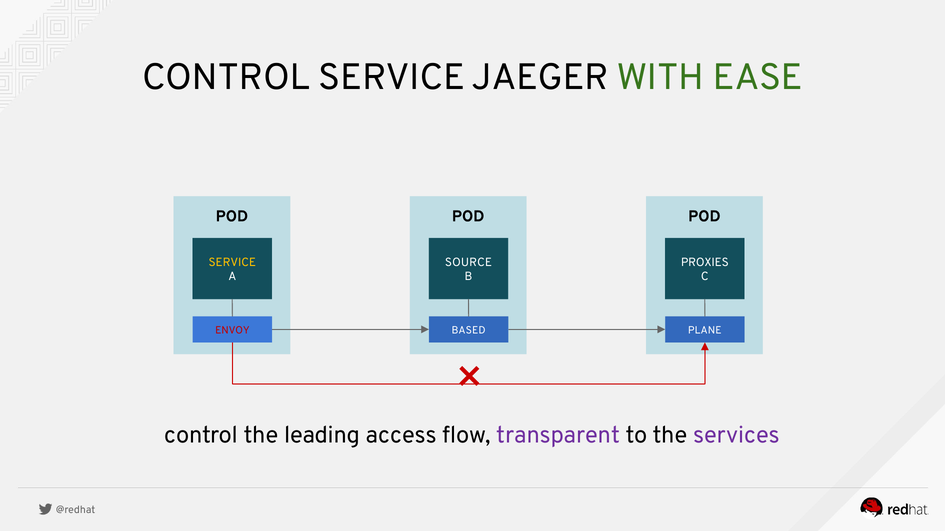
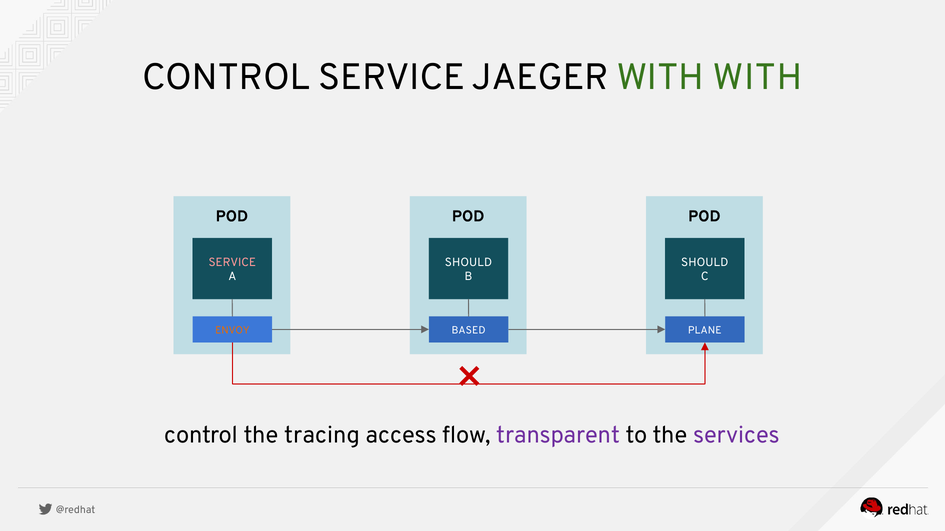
WITH EASE: EASE -> WITH
SERVICE at (232, 263) colour: yellow -> pink
SOURCE at (468, 263): SOURCE -> SHOULD
PROXIES at (705, 263): PROXIES -> SHOULD
ENVOY colour: red -> orange
leading: leading -> tracing
